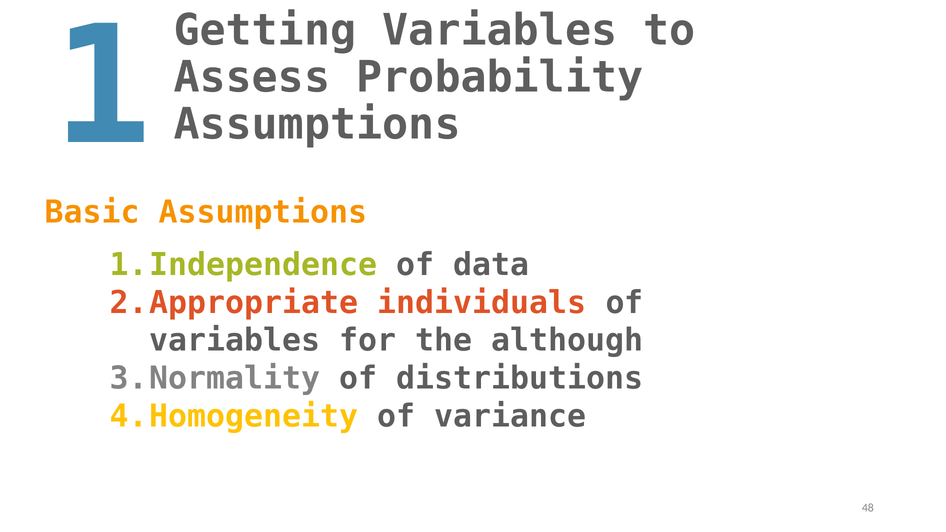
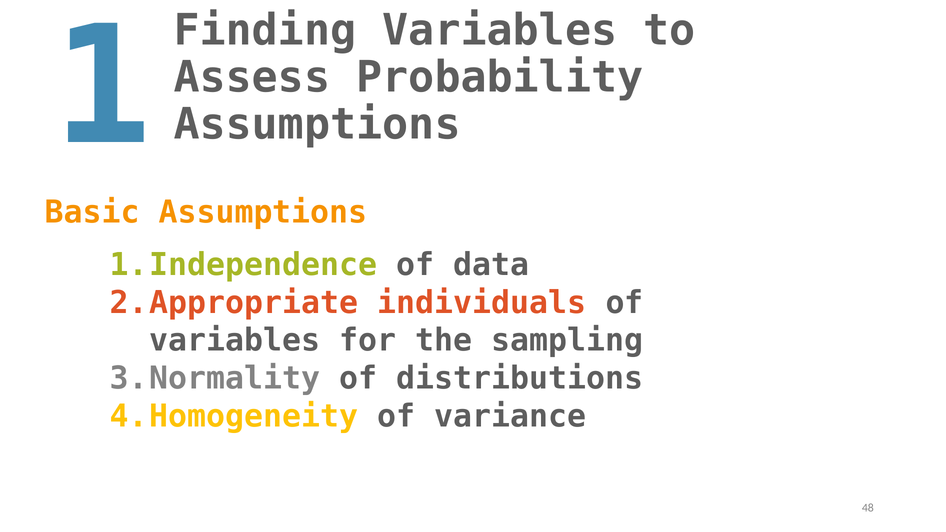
Getting: Getting -> Finding
although: although -> sampling
